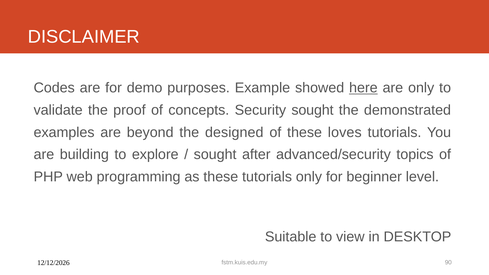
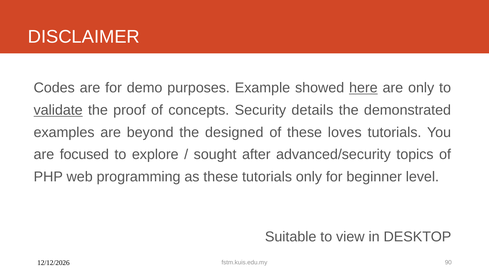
validate underline: none -> present
Security sought: sought -> details
building: building -> focused
